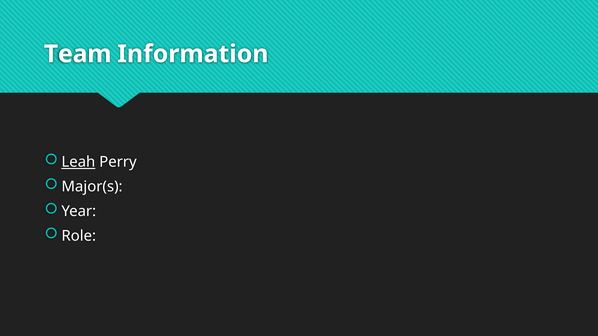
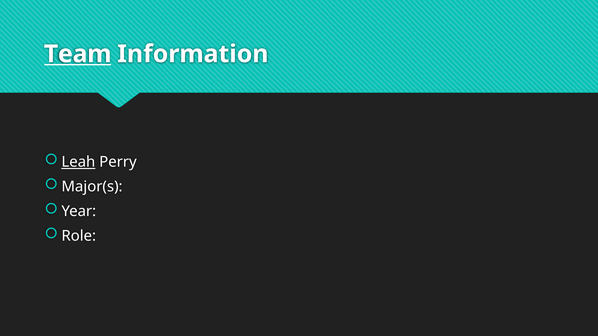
Team underline: none -> present
